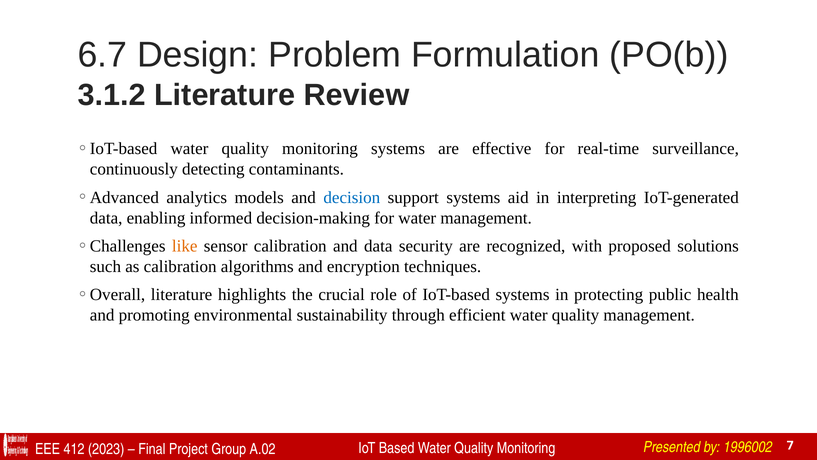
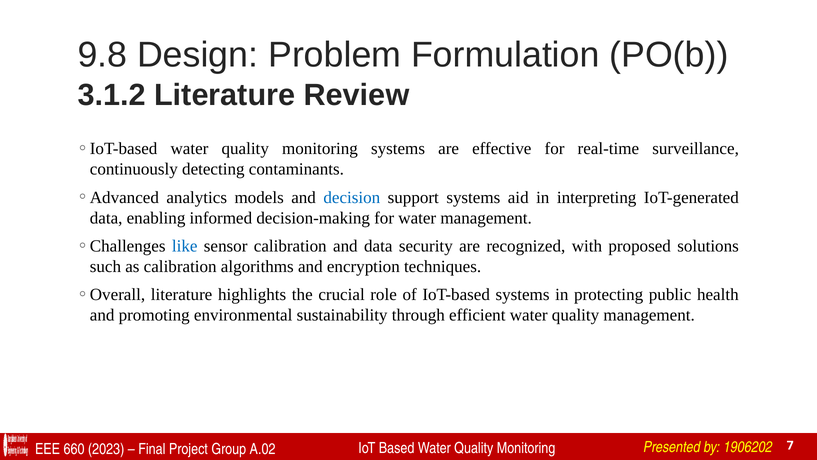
6.7: 6.7 -> 9.8
like colour: orange -> blue
412: 412 -> 660
1996002: 1996002 -> 1906202
